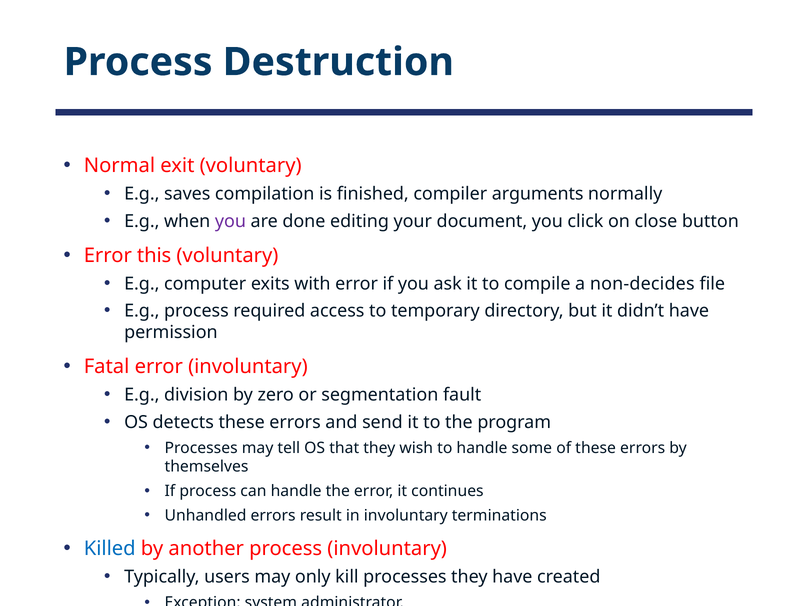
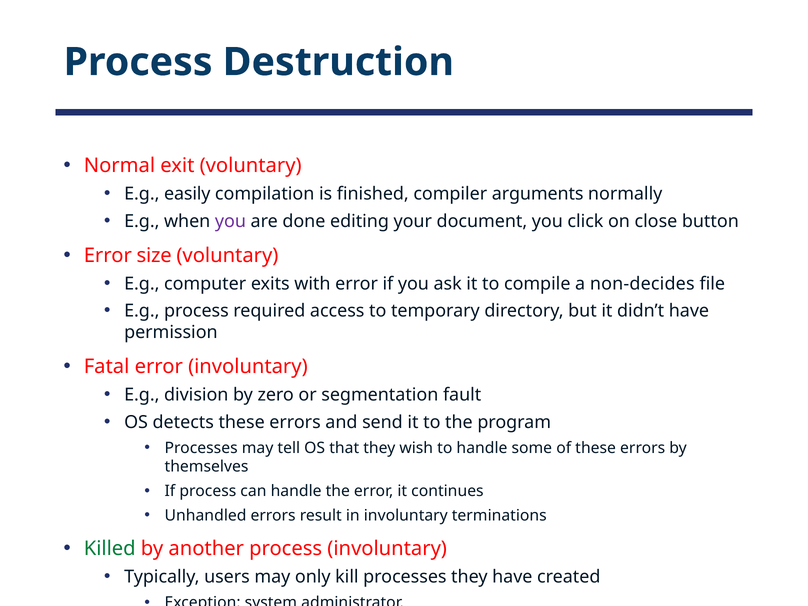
saves: saves -> easily
this: this -> size
Killed colour: blue -> green
